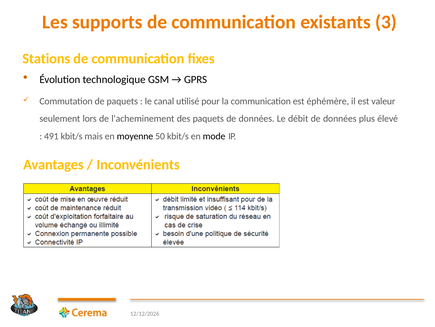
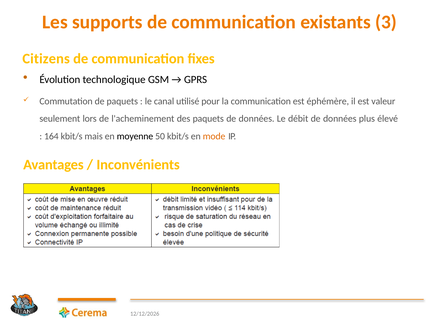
Stations: Stations -> Citizens
491: 491 -> 164
mode colour: black -> orange
